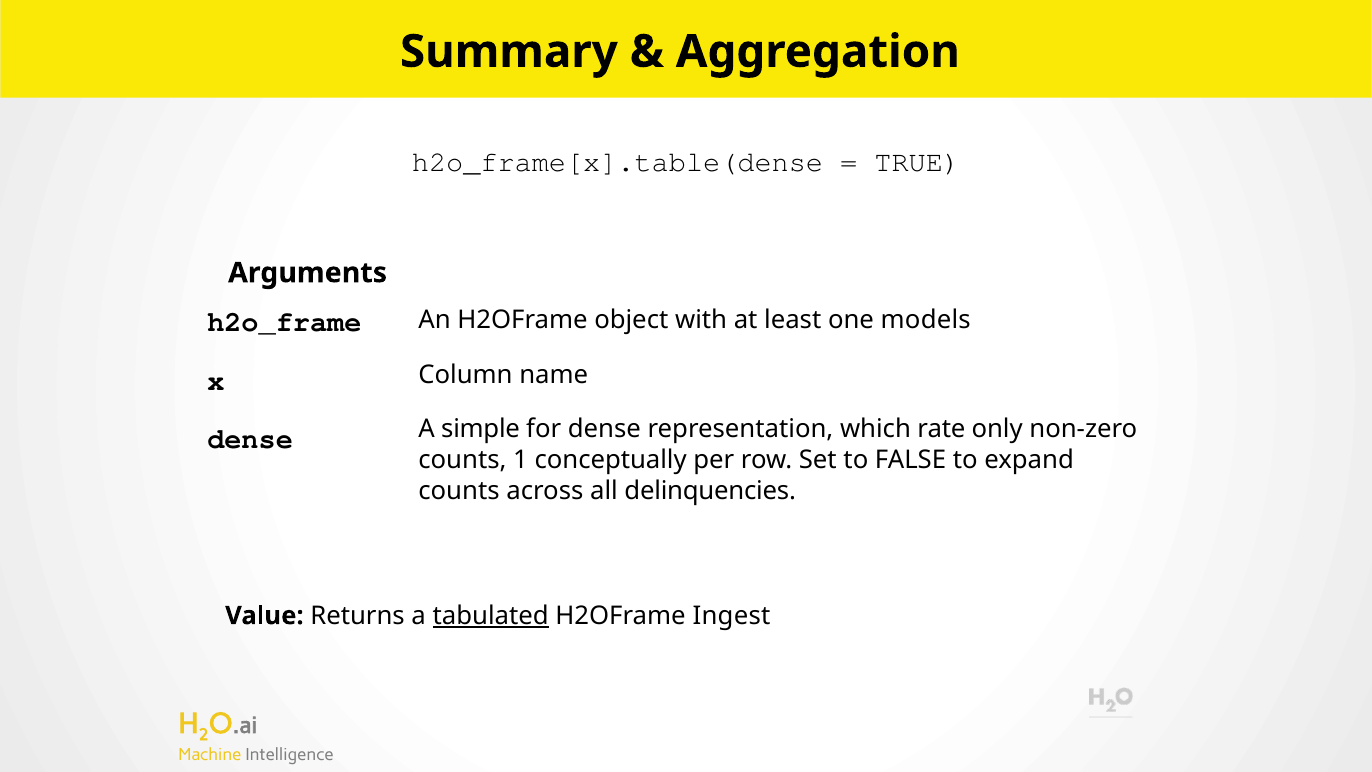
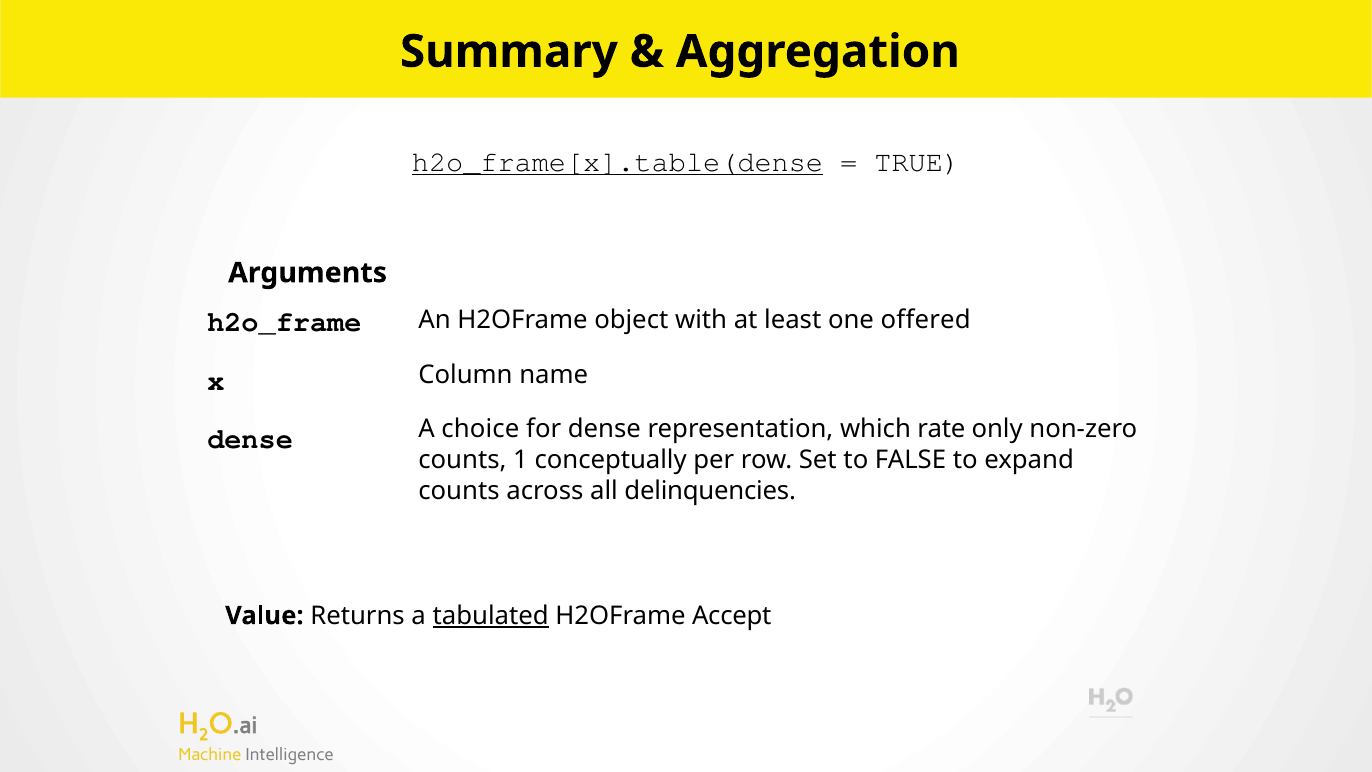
h2o_frame[x].table(dense underline: none -> present
models: models -> offered
simple: simple -> choice
Ingest: Ingest -> Accept
